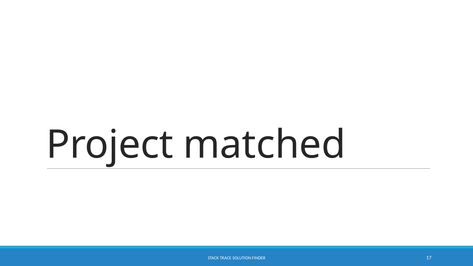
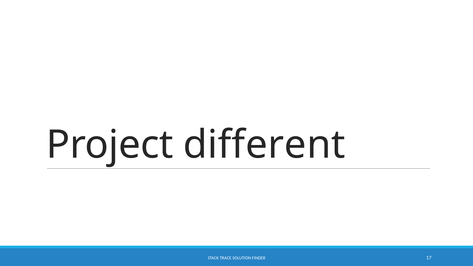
matched: matched -> different
